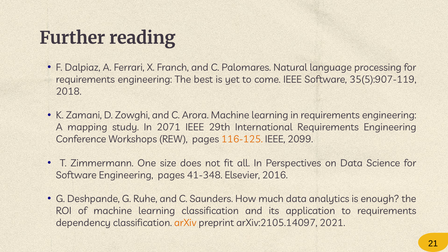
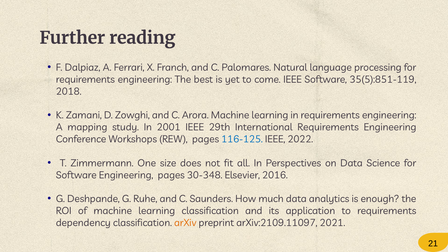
35(5):907-119: 35(5):907-119 -> 35(5):851-119
2071: 2071 -> 2001
116-125 colour: orange -> blue
2099: 2099 -> 2022
41-348: 41-348 -> 30-348
arXiv:2105.14097: arXiv:2105.14097 -> arXiv:2109.11097
